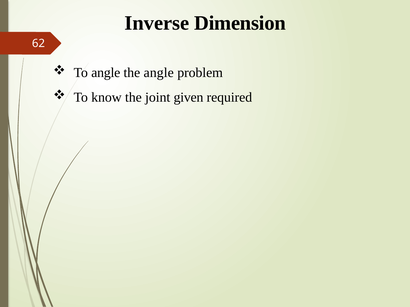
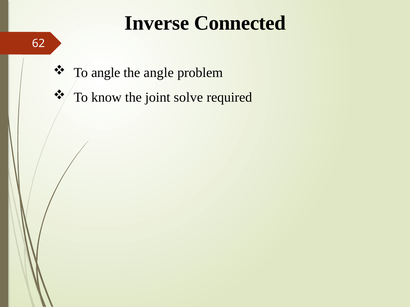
Dimension: Dimension -> Connected
given: given -> solve
